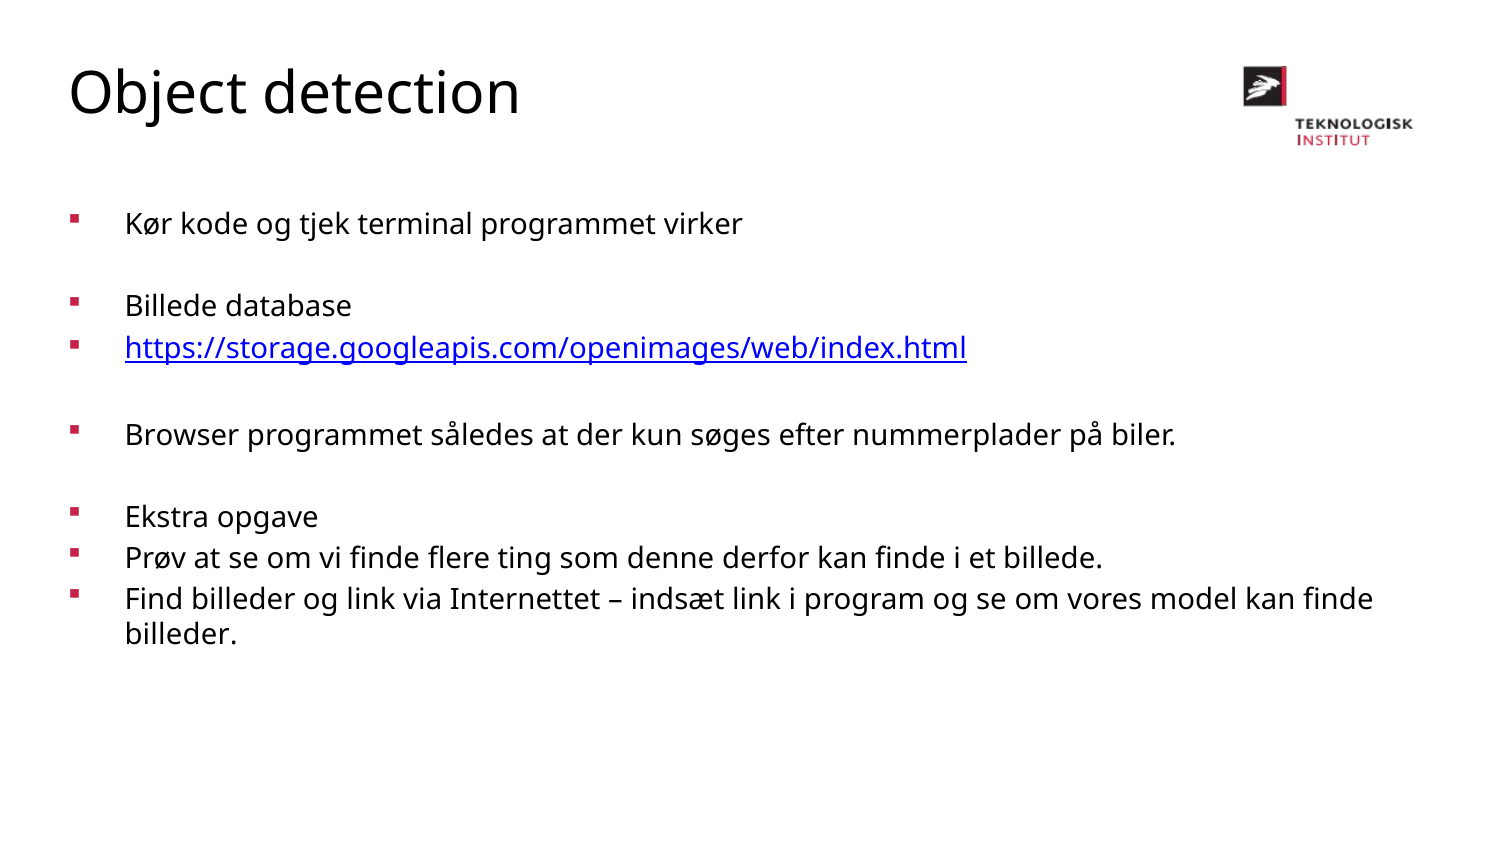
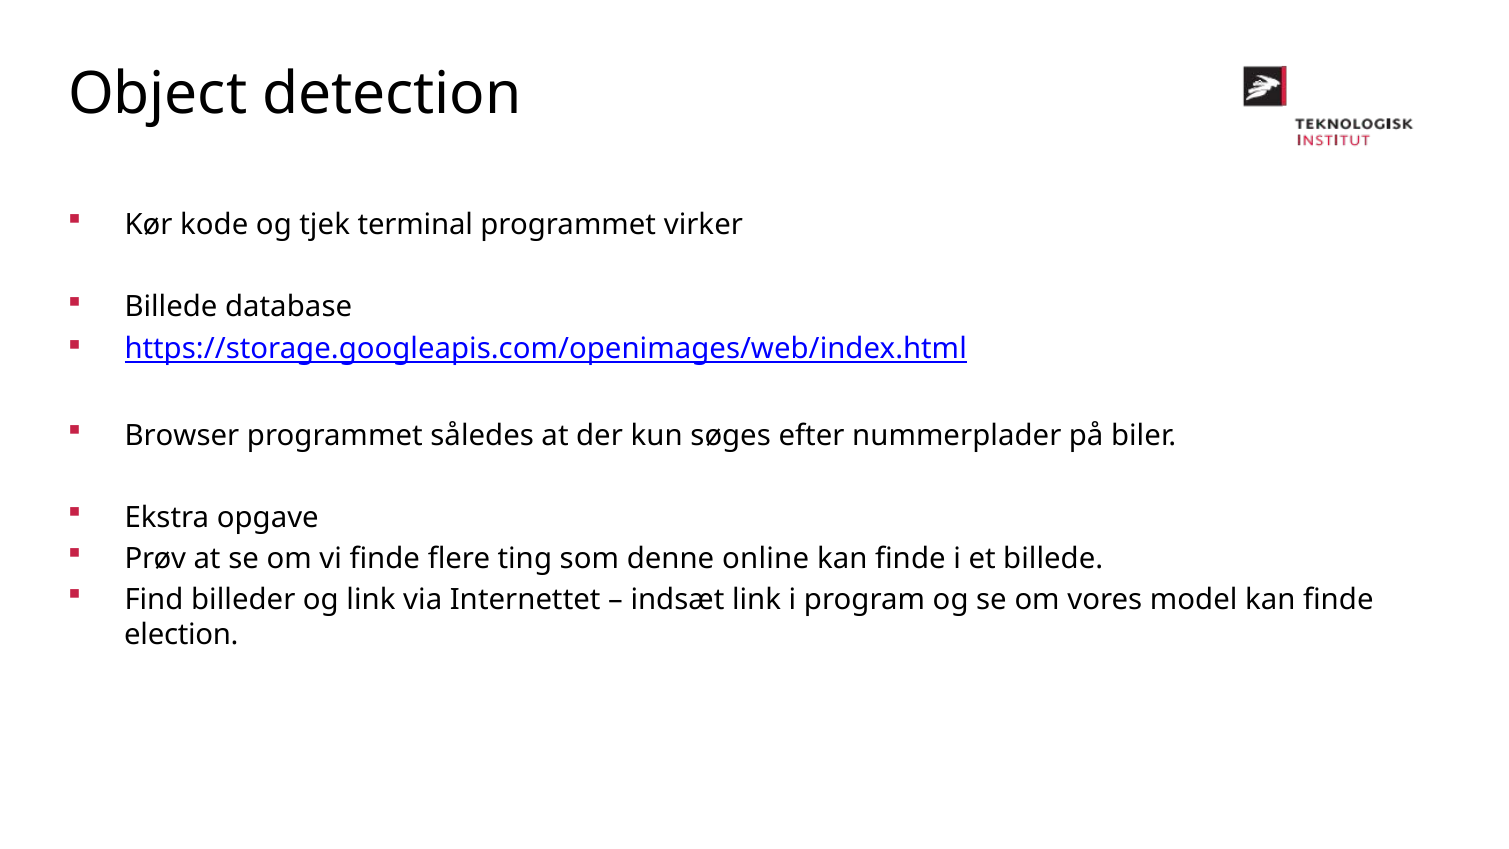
derfor: derfor -> online
billeder at (181, 635): billeder -> election
